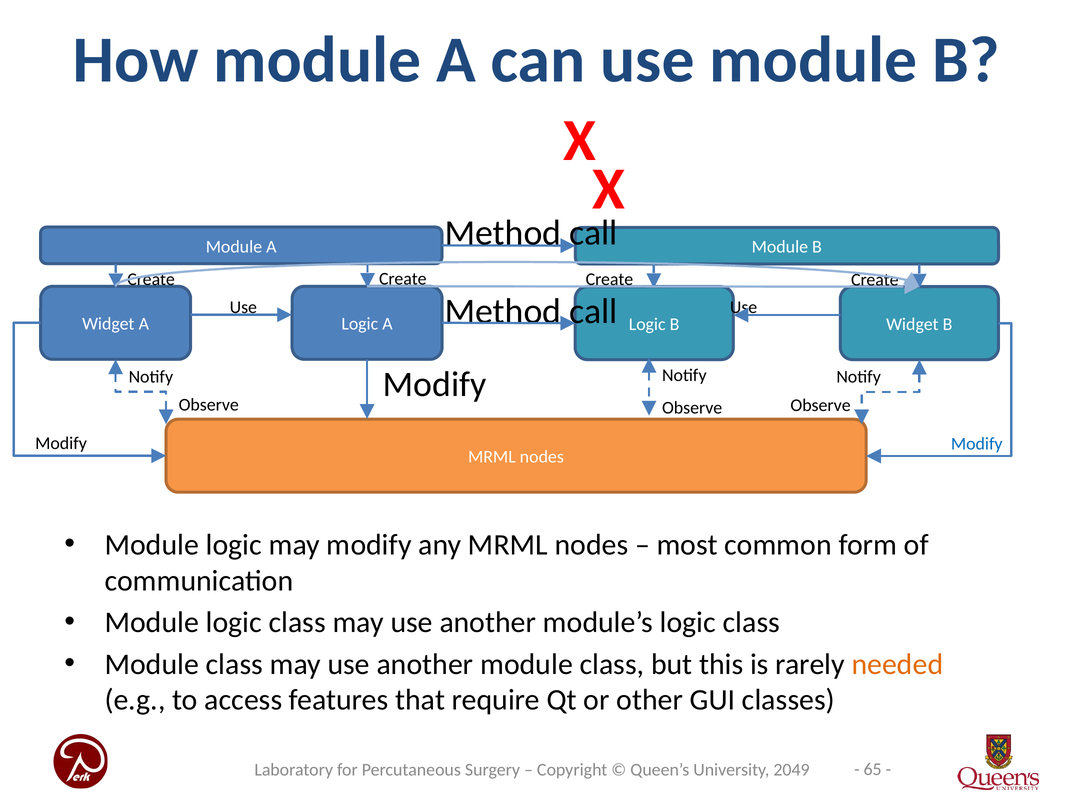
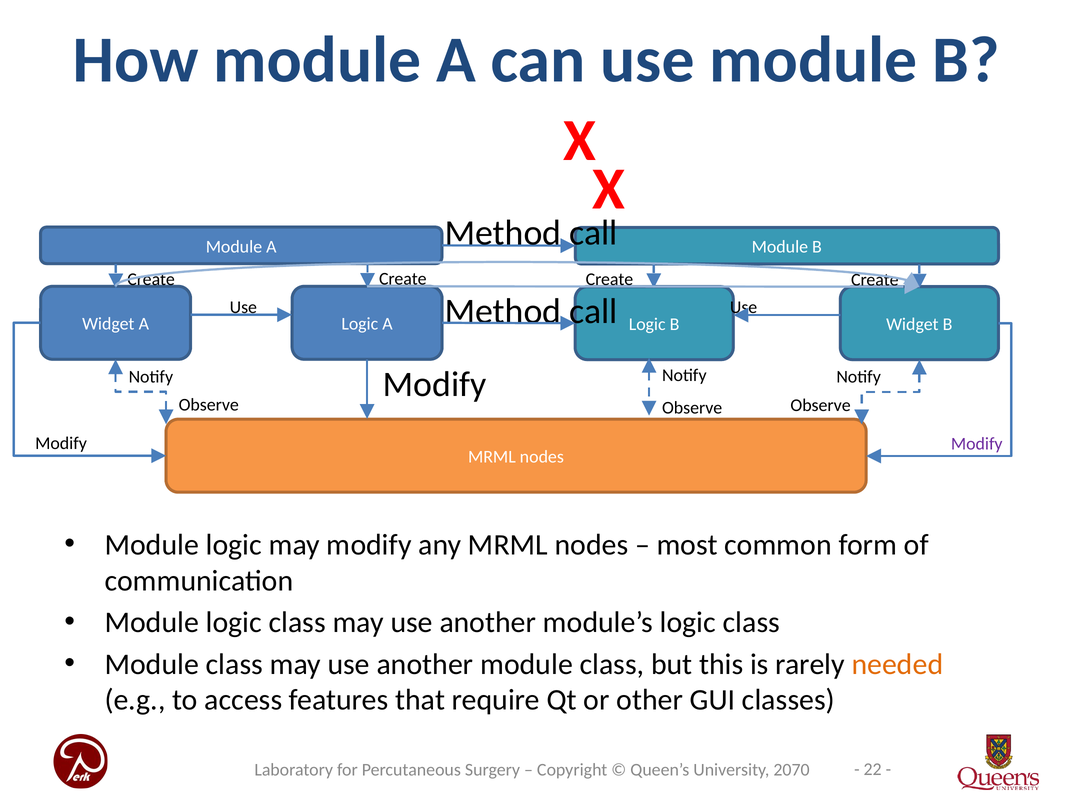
Modify at (977, 443) colour: blue -> purple
65: 65 -> 22
2049: 2049 -> 2070
